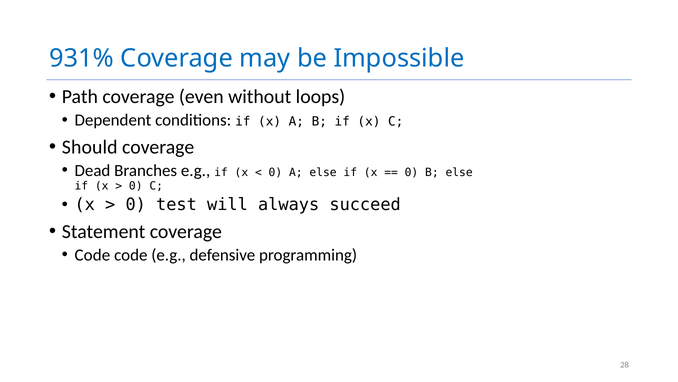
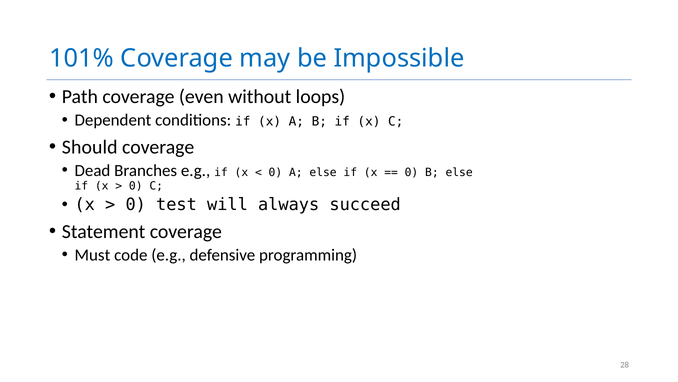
931%: 931% -> 101%
Code at (92, 255): Code -> Must
